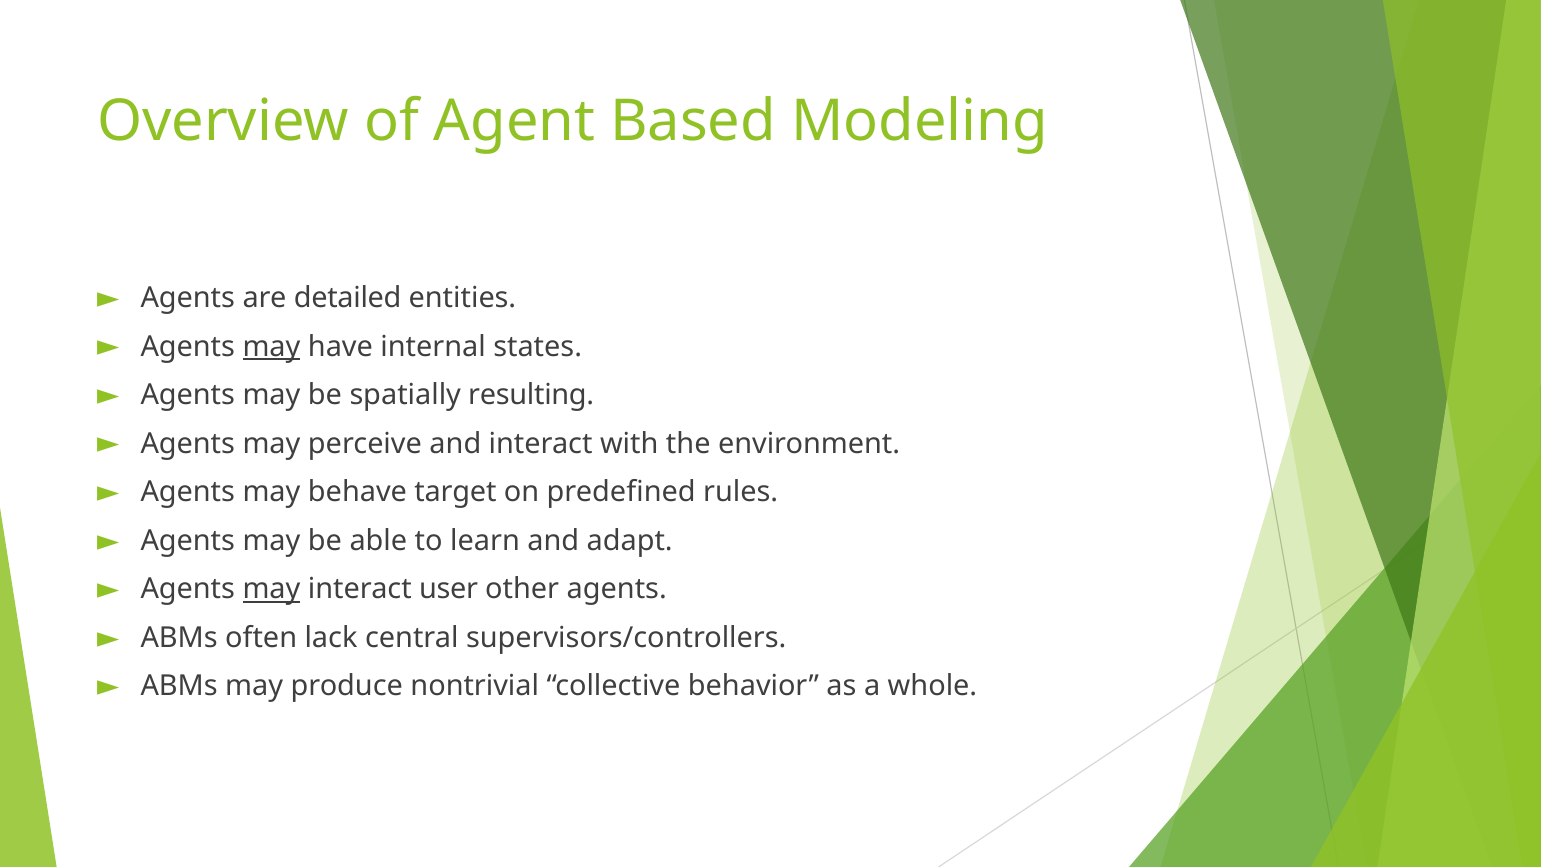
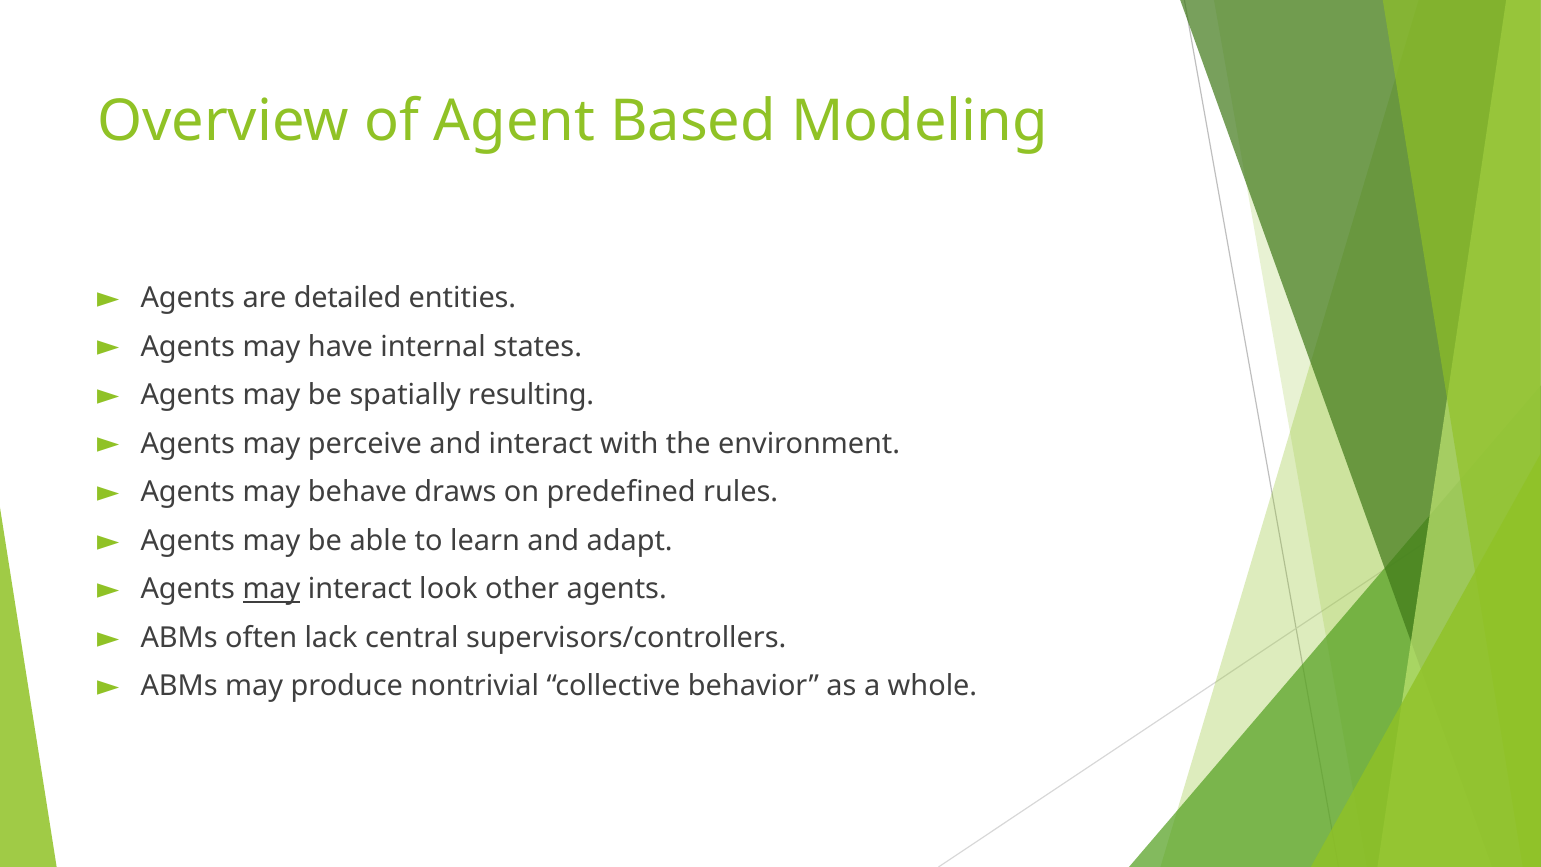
may at (271, 347) underline: present -> none
target: target -> draws
user: user -> look
